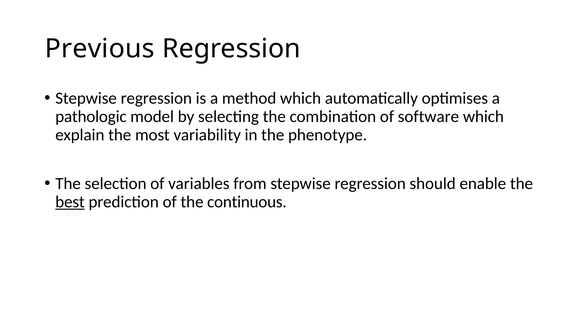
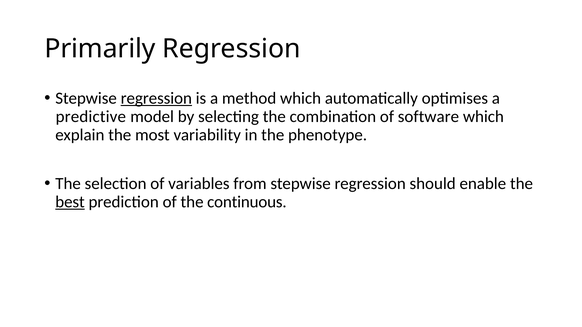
Previous: Previous -> Primarily
regression at (156, 98) underline: none -> present
pathologic: pathologic -> predictive
